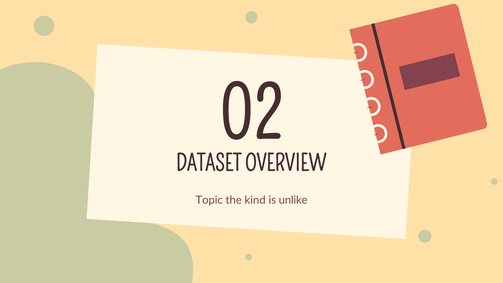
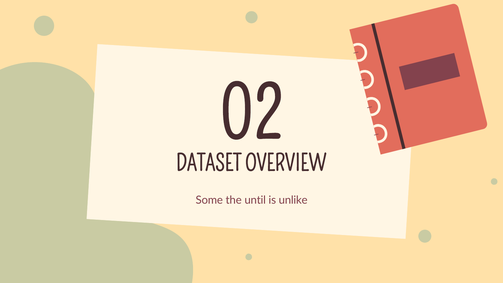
Topic: Topic -> Some
kind: kind -> until
